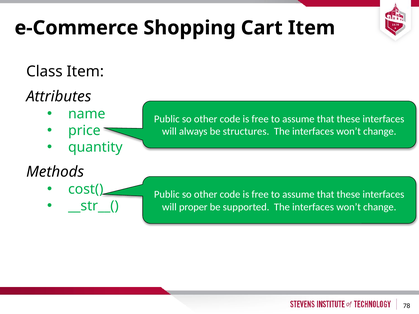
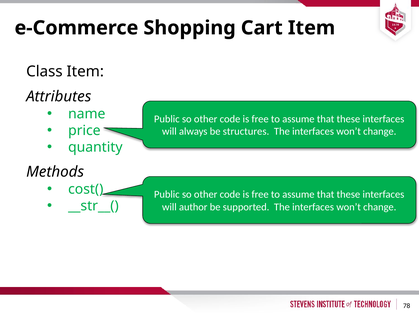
proper: proper -> author
